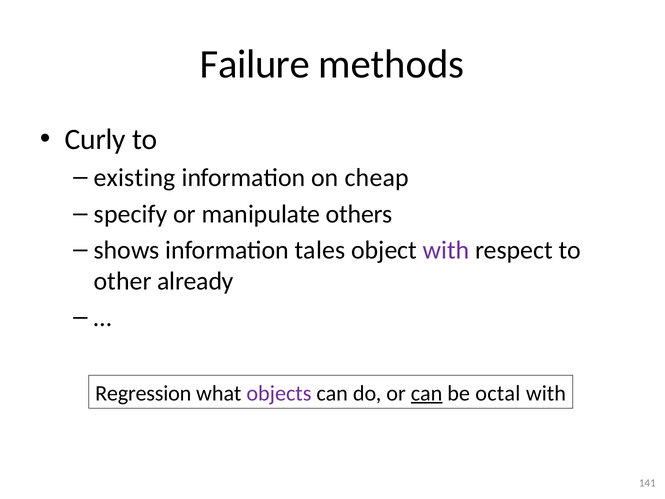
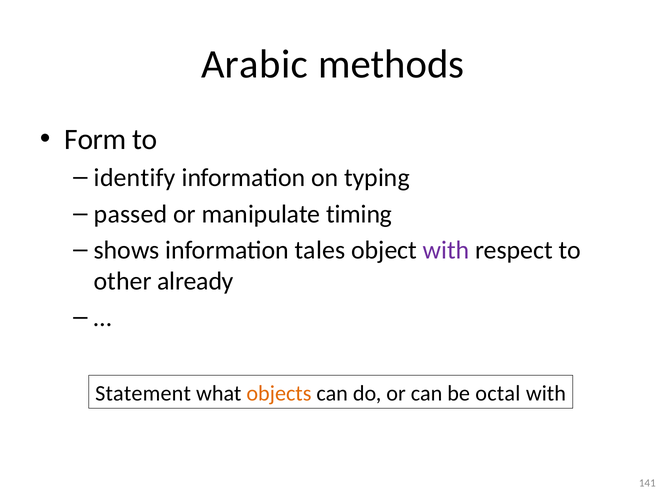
Failure: Failure -> Arabic
Curly: Curly -> Form
existing: existing -> identify
cheap: cheap -> typing
specify: specify -> passed
others: others -> timing
Regression: Regression -> Statement
objects colour: purple -> orange
can at (427, 393) underline: present -> none
